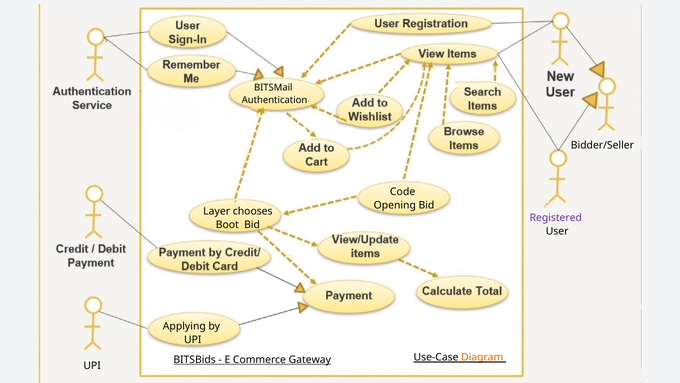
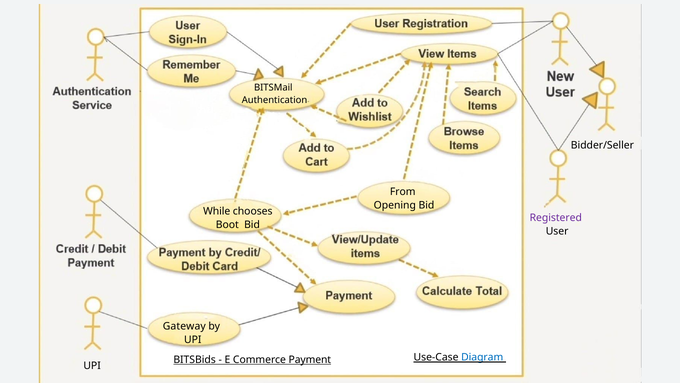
Code: Code -> From
Layer: Layer -> While
Applying: Applying -> Gateway
Diagram colour: orange -> blue
Gateway: Gateway -> Payment
